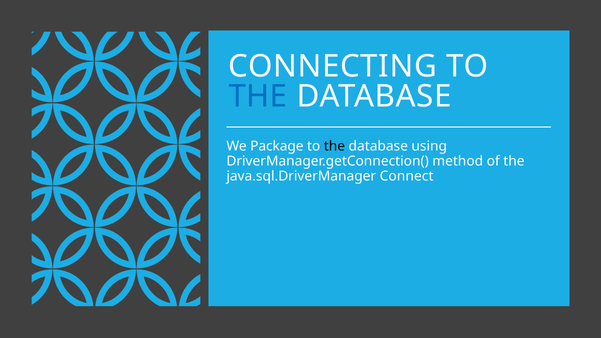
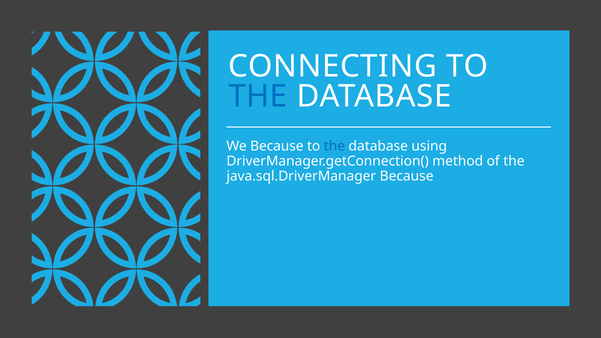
We Package: Package -> Because
the at (334, 146) colour: black -> blue
java.sql.DriverManager Connect: Connect -> Because
